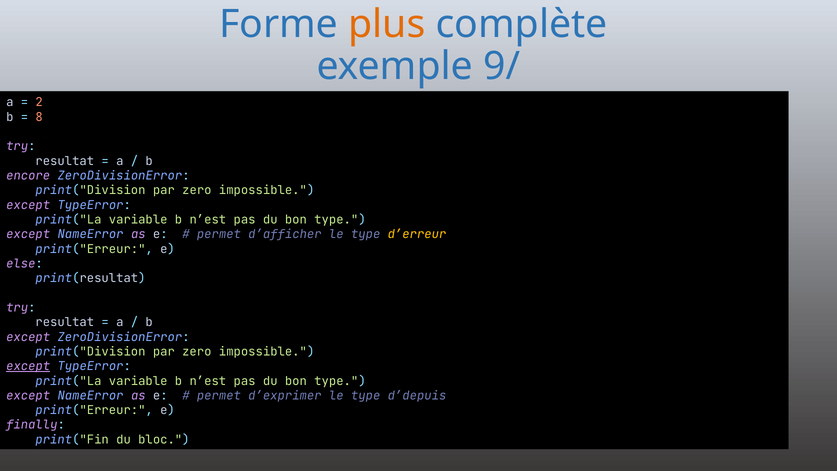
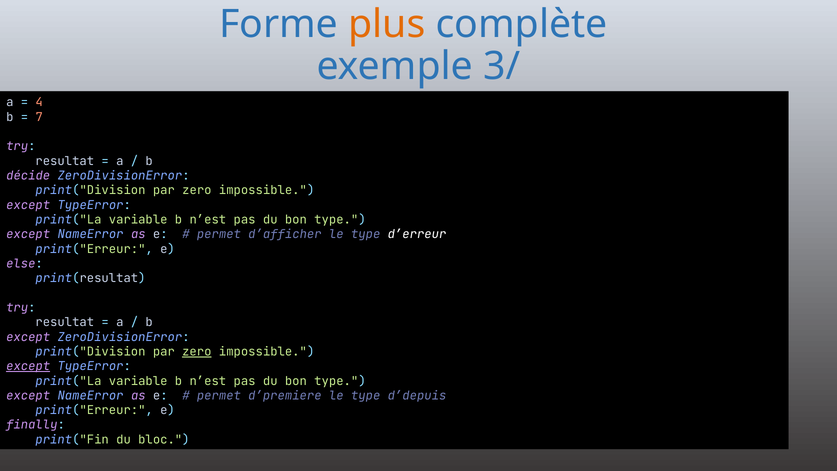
9/: 9/ -> 3/
2: 2 -> 4
8: 8 -> 7
encore: encore -> décide
d’erreur colour: yellow -> white
zero at (197, 352) underline: none -> present
d’exprimer: d’exprimer -> d’premiere
